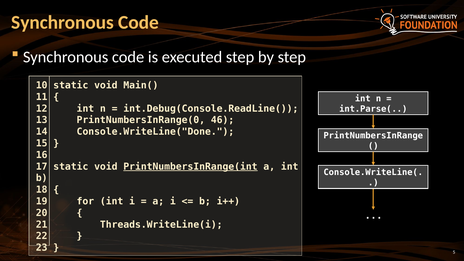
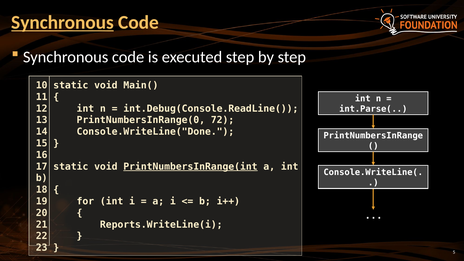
Synchronous at (63, 23) underline: none -> present
46: 46 -> 72
Threads.WriteLine(i: Threads.WriteLine(i -> Reports.WriteLine(i
